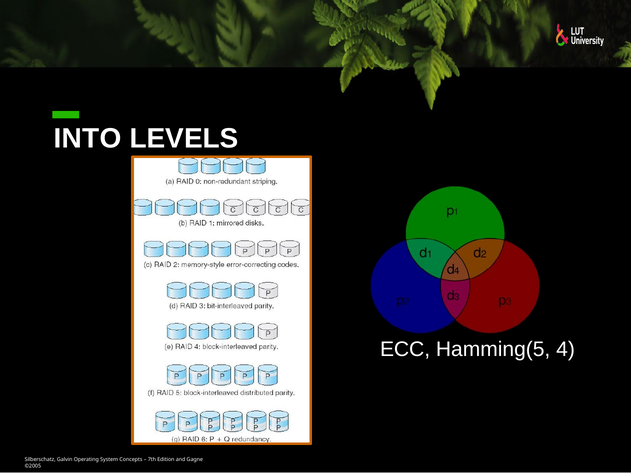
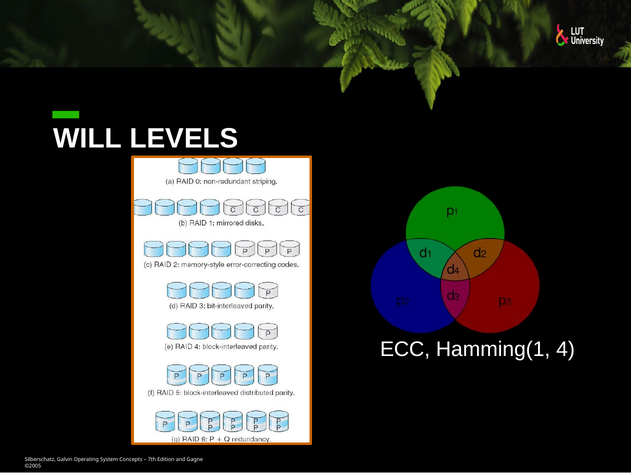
INTO: INTO -> WILL
Hamming(5: Hamming(5 -> Hamming(1
